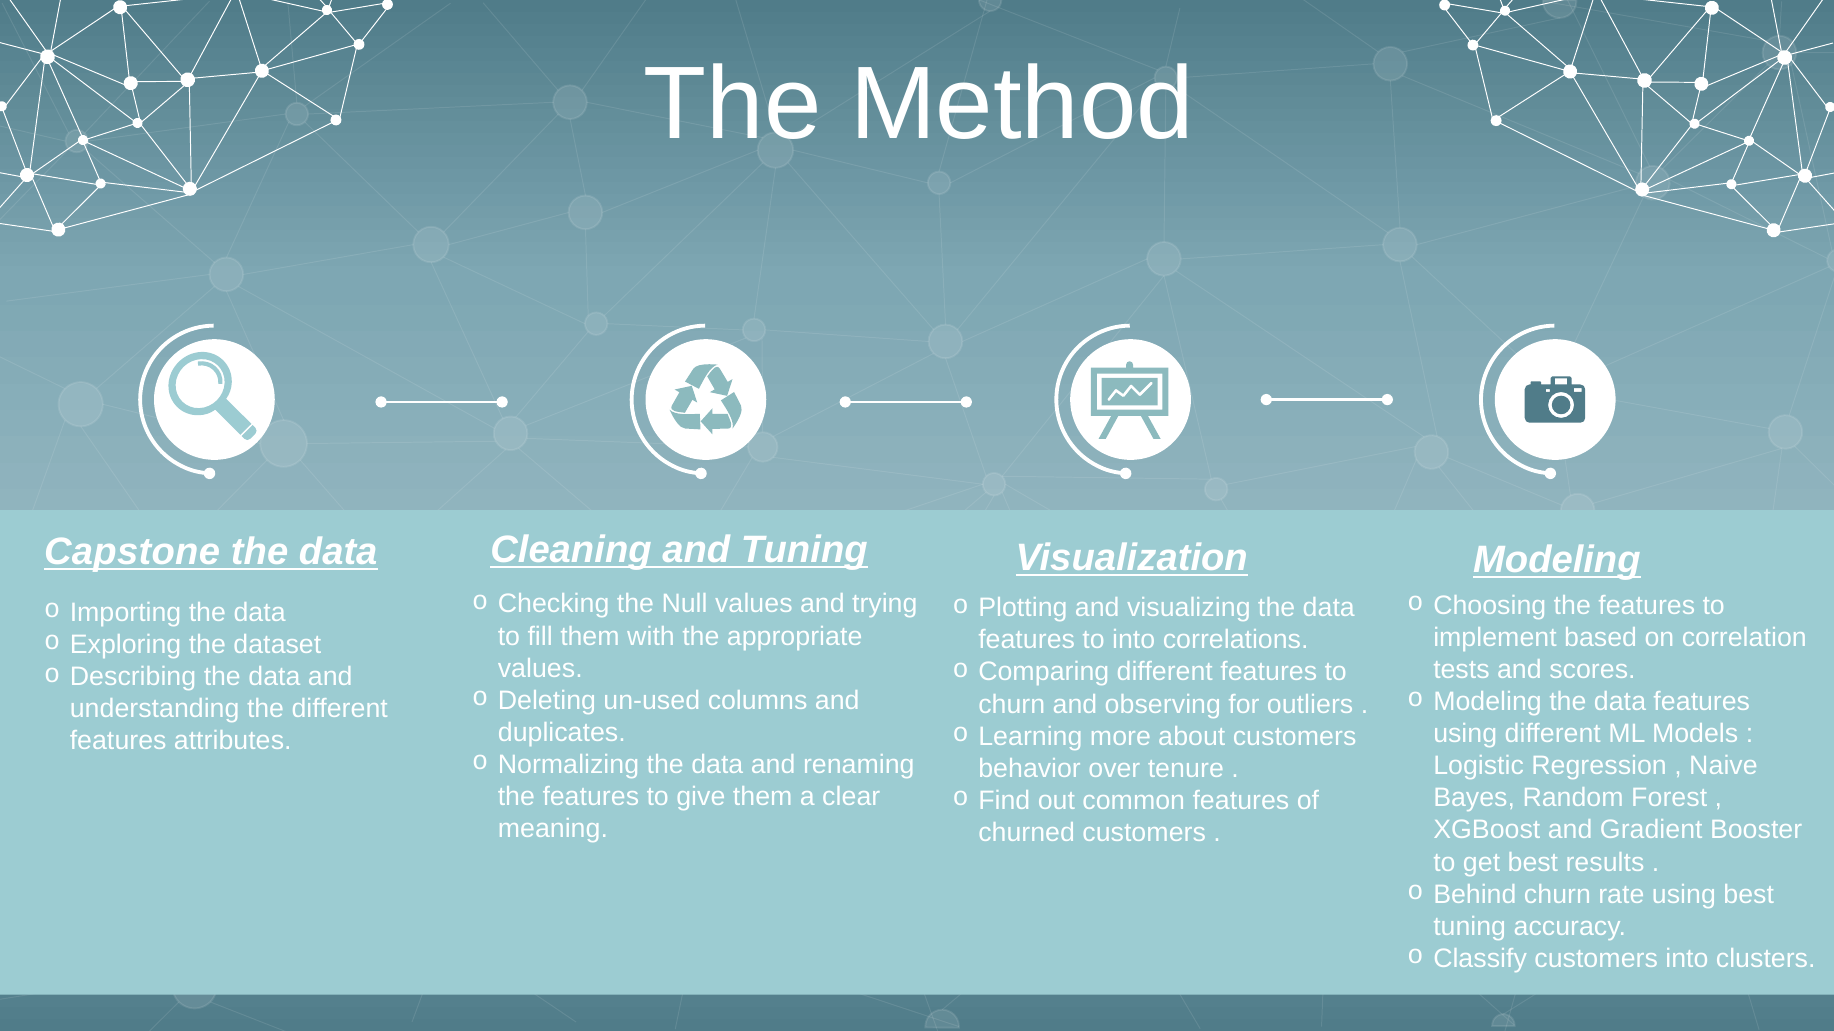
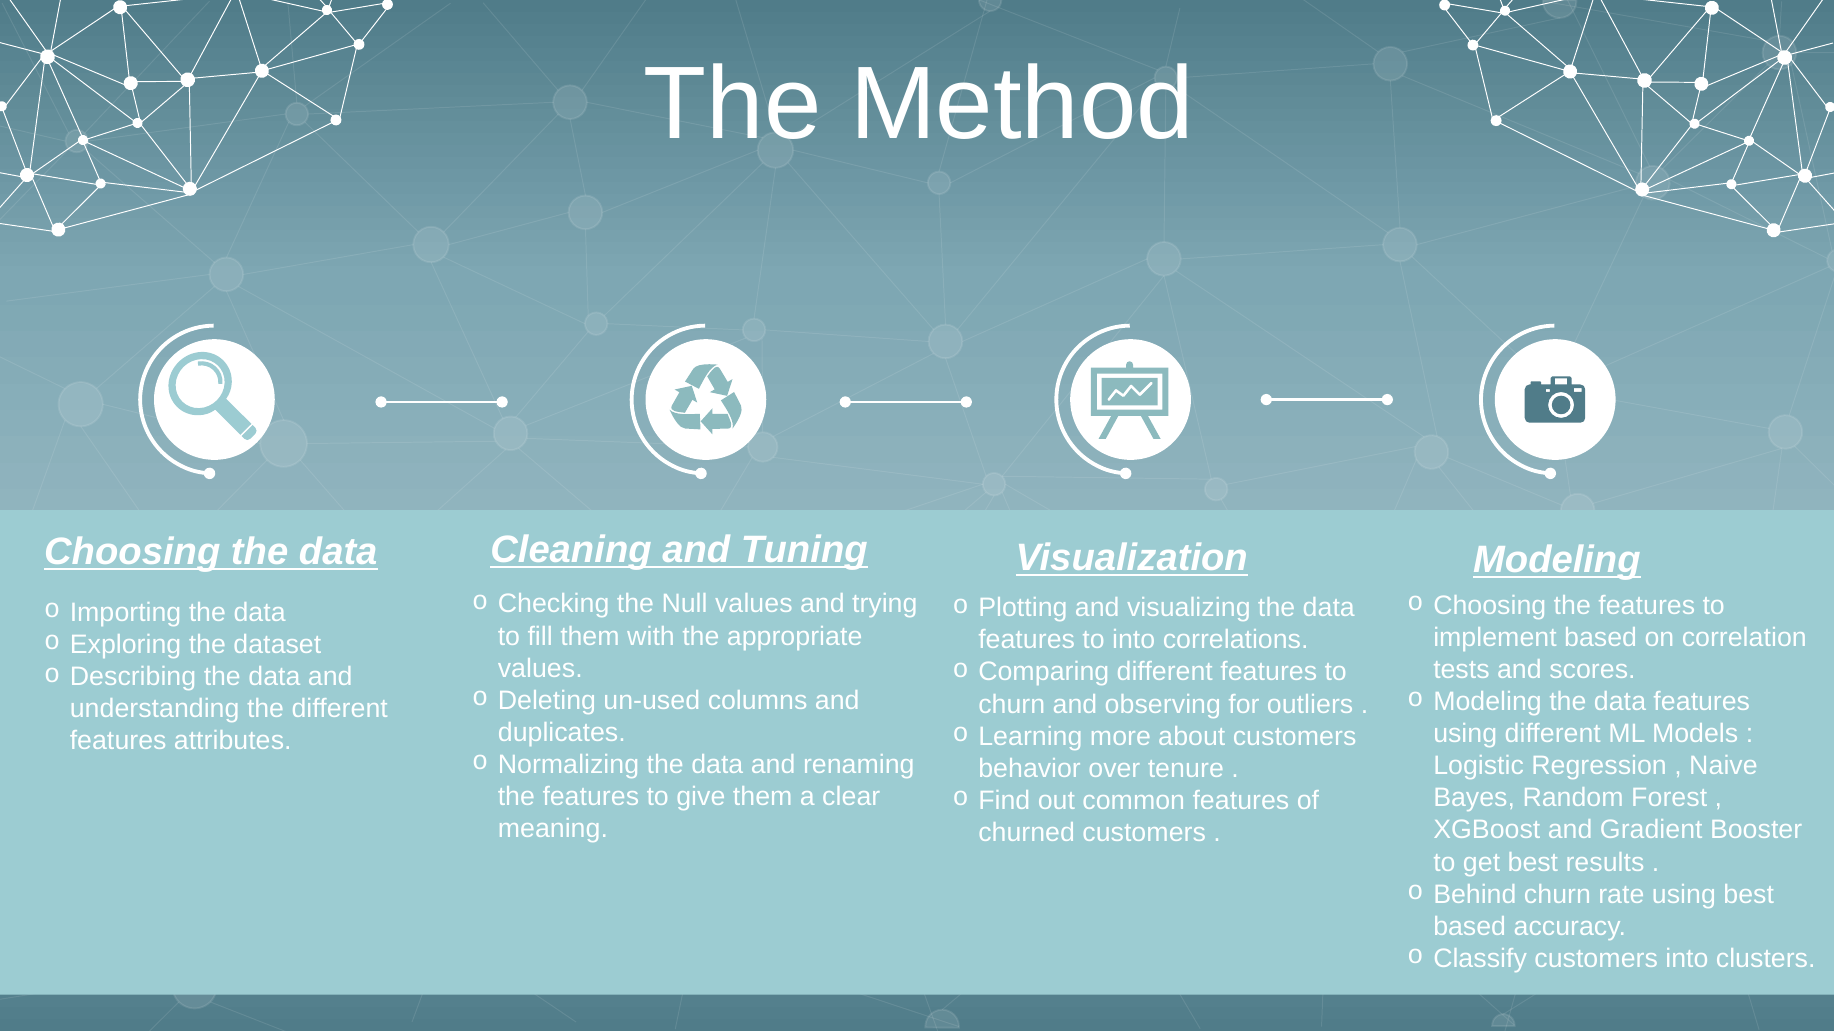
Capstone at (132, 553): Capstone -> Choosing
tuning at (1470, 927): tuning -> based
